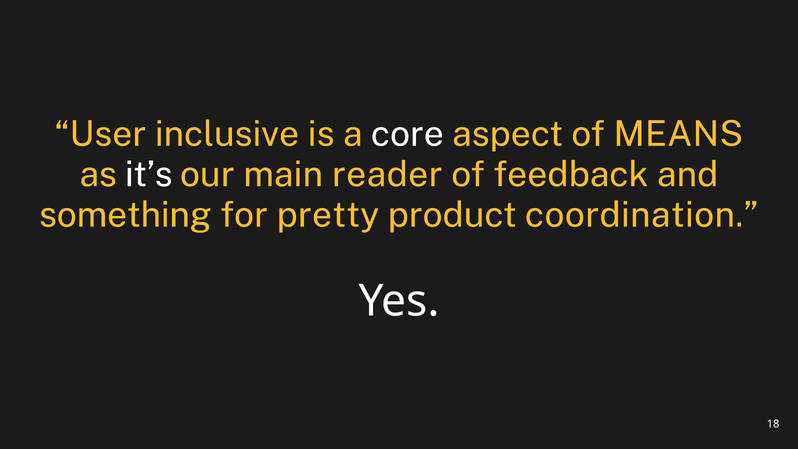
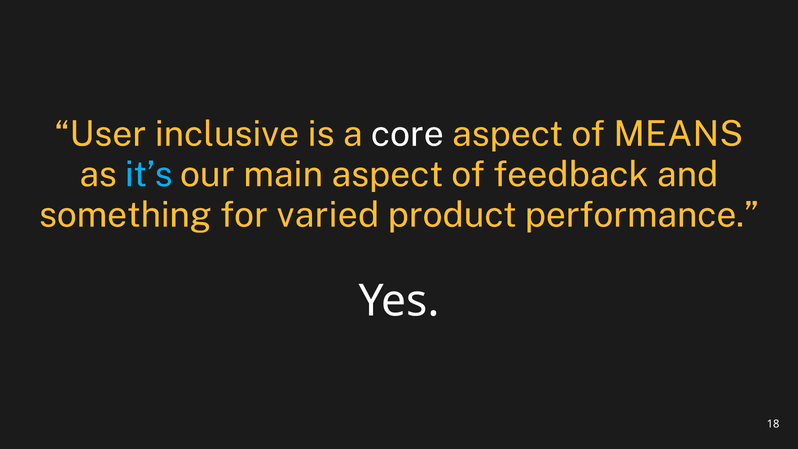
it’s colour: white -> light blue
main reader: reader -> aspect
pretty: pretty -> varied
coordination: coordination -> performance
